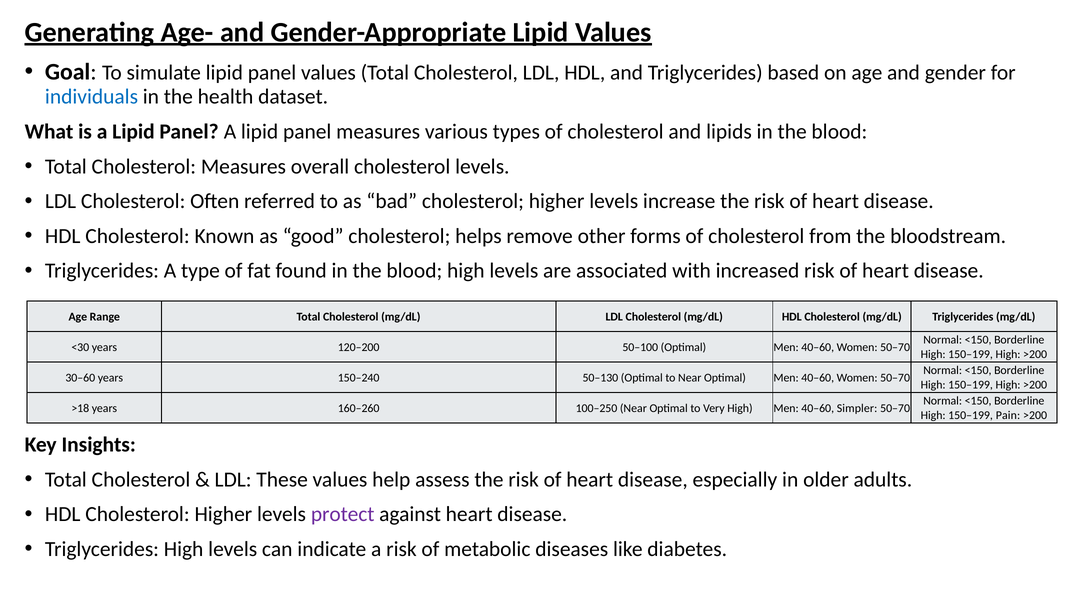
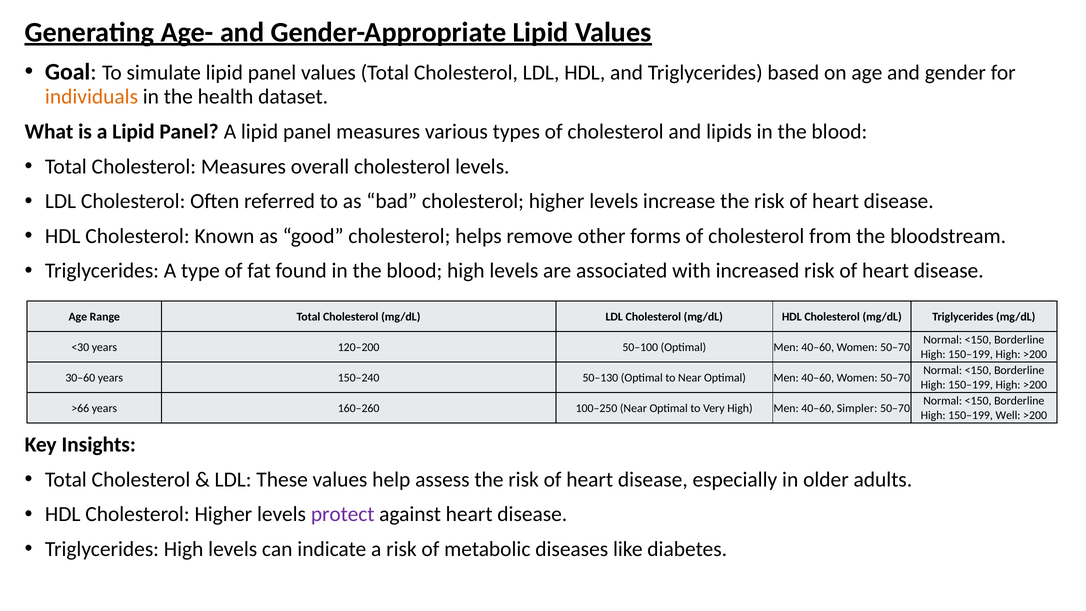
individuals colour: blue -> orange
>18: >18 -> >66
Pain: Pain -> Well
